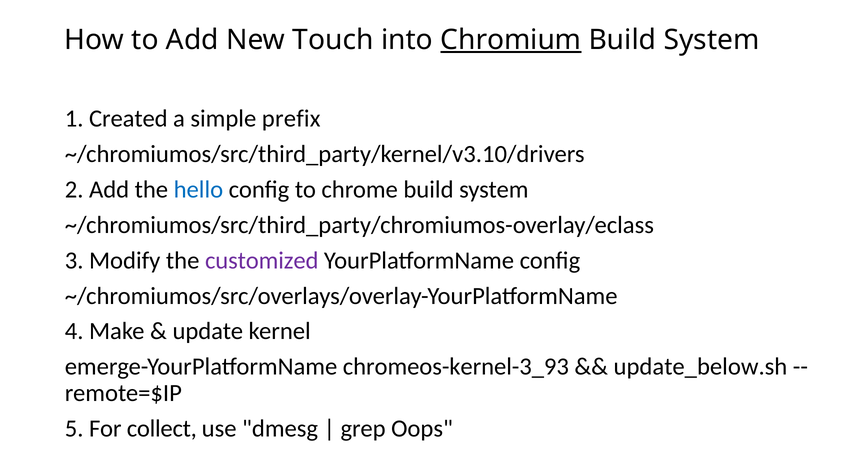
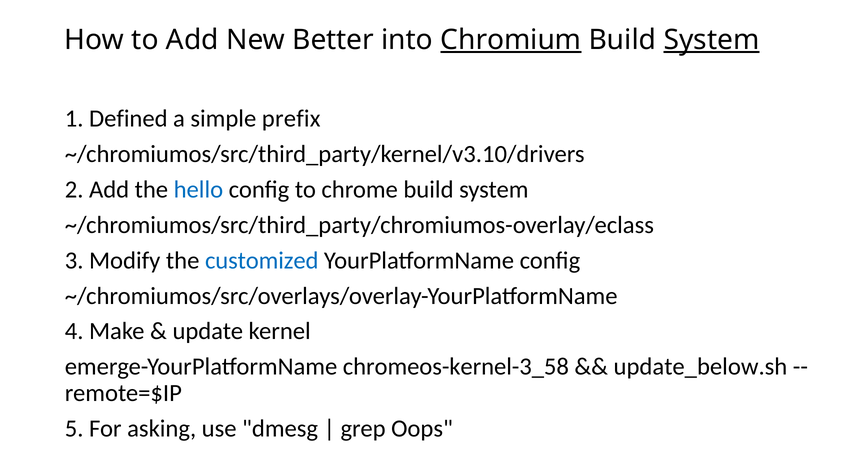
Touch: Touch -> Better
System at (712, 40) underline: none -> present
Created: Created -> Defined
customized colour: purple -> blue
chromeos-kernel-3_93: chromeos-kernel-3_93 -> chromeos-kernel-3_58
collect: collect -> asking
